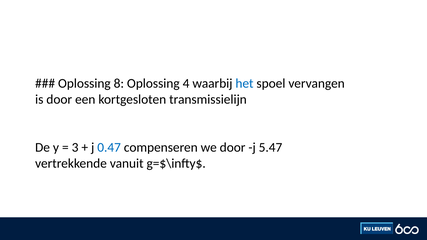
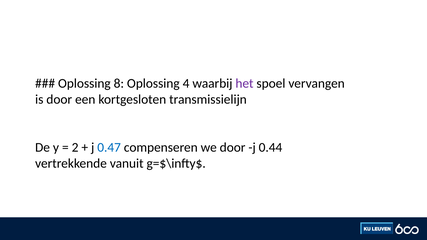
het colour: blue -> purple
3: 3 -> 2
5.47: 5.47 -> 0.44
